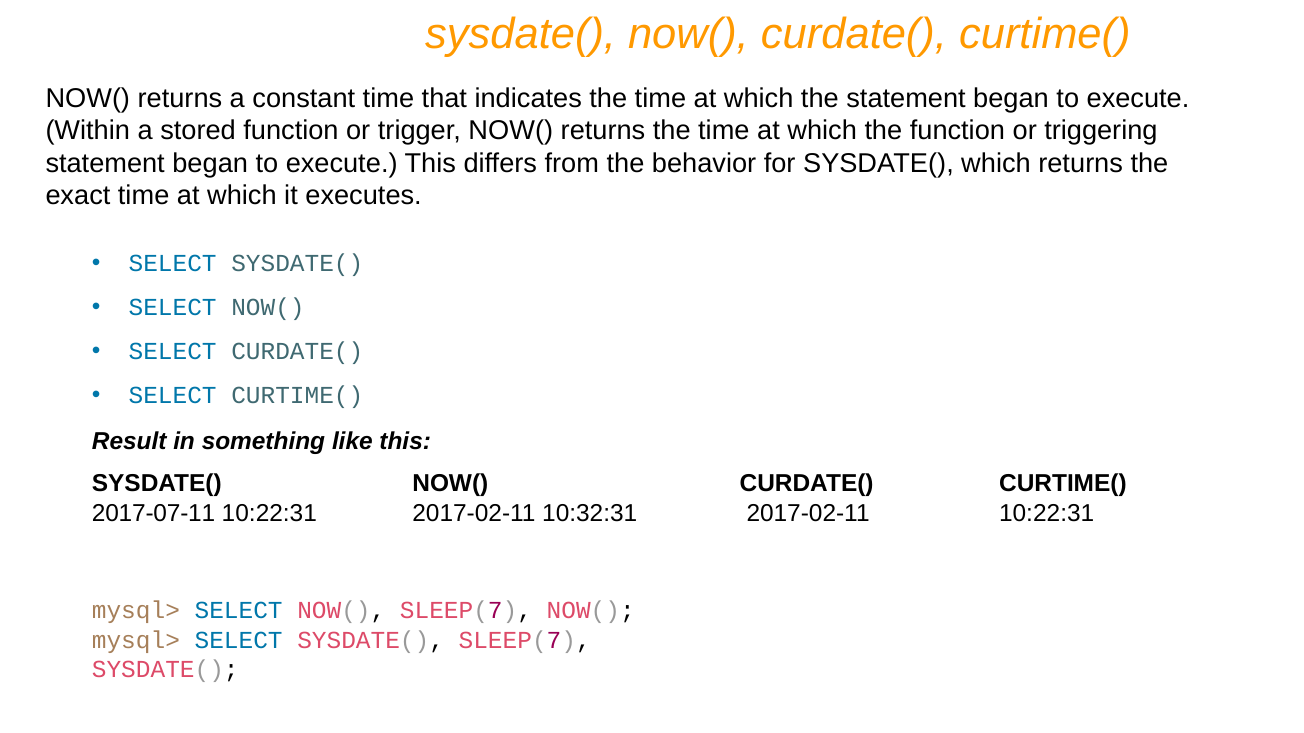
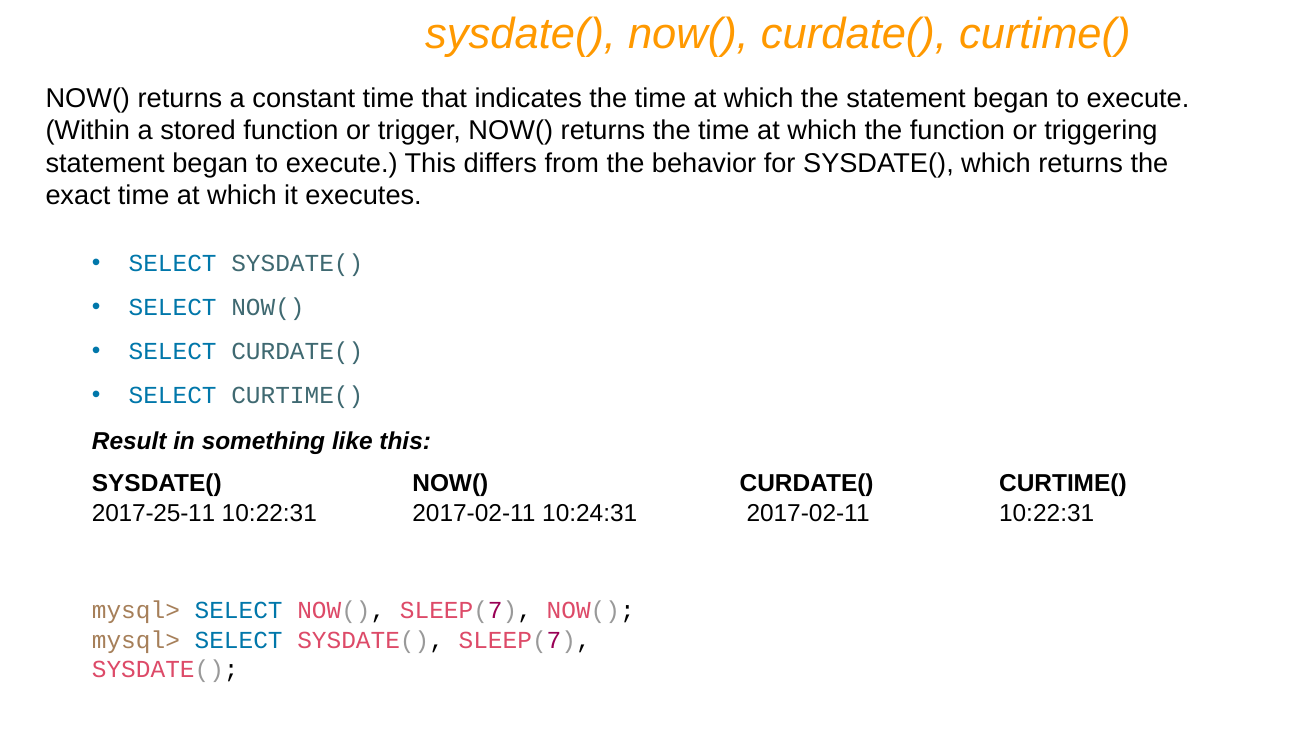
2017-07-11: 2017-07-11 -> 2017-25-11
10:32:31: 10:32:31 -> 10:24:31
